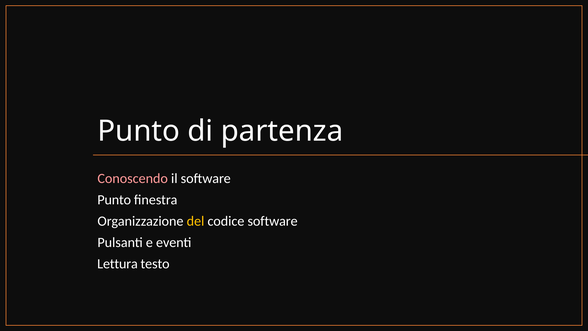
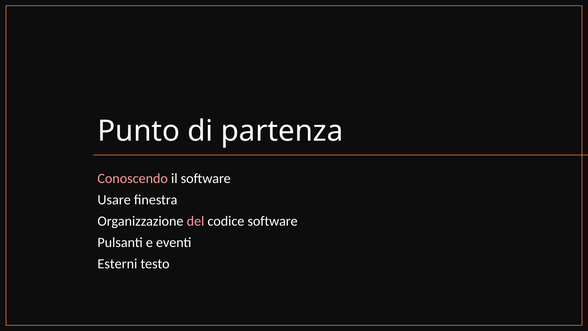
Punto at (114, 200): Punto -> Usare
del colour: yellow -> pink
Lettura: Lettura -> Esterni
